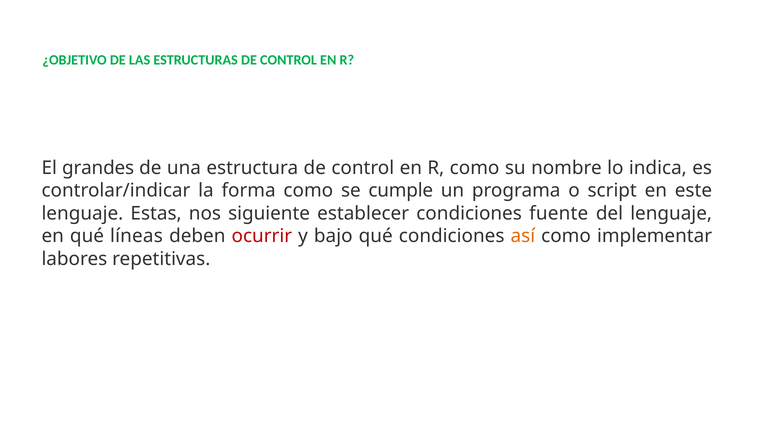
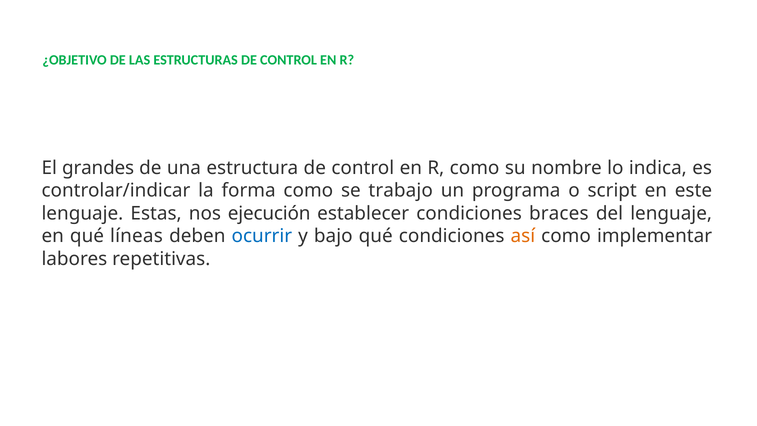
cumple: cumple -> trabajo
siguiente: siguiente -> ejecución
fuente: fuente -> braces
ocurrir colour: red -> blue
